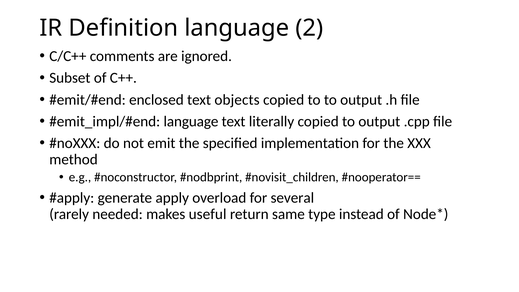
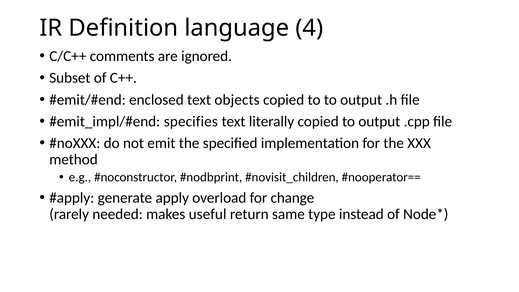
2: 2 -> 4
language at (191, 121): language -> specifies
several: several -> change
